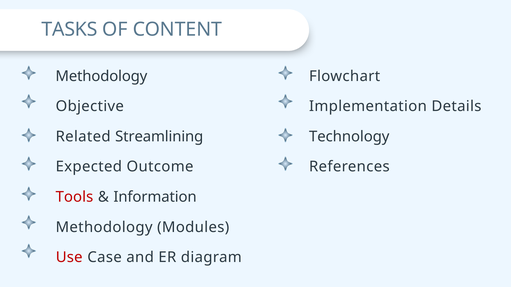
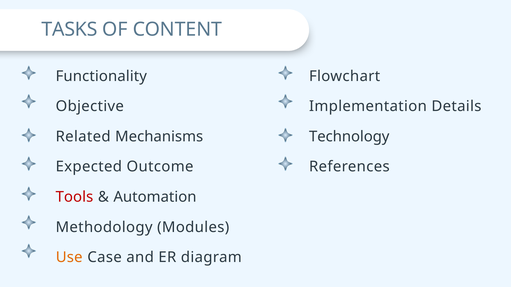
Methodology at (101, 76): Methodology -> Functionality
Streamlining: Streamlining -> Mechanisms
Information: Information -> Automation
Use colour: red -> orange
